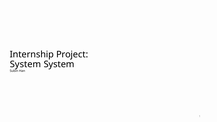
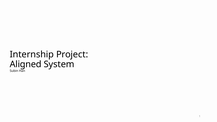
System at (26, 64): System -> Aligned
